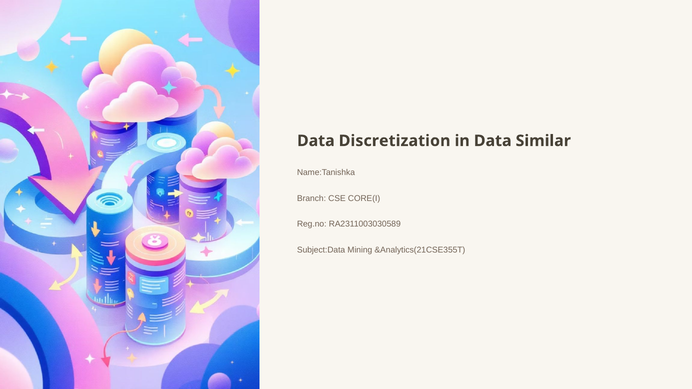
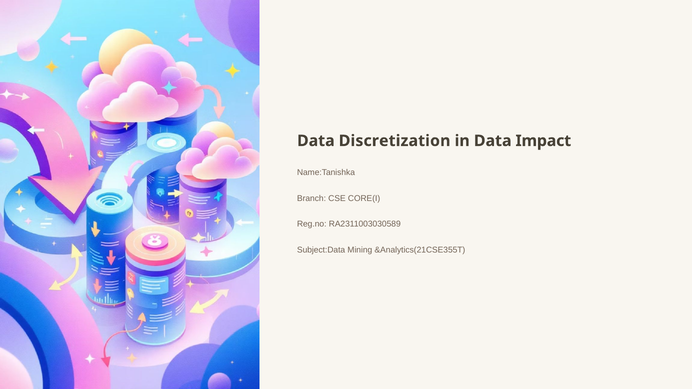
Similar: Similar -> Impact
